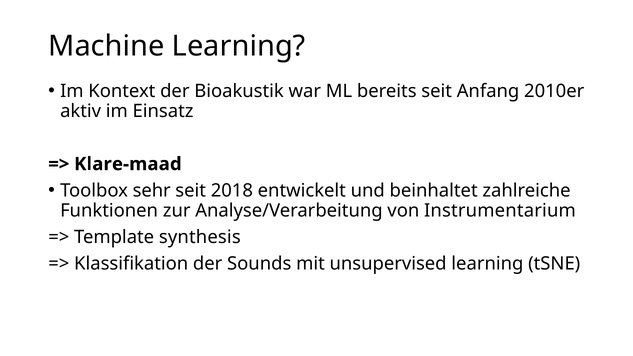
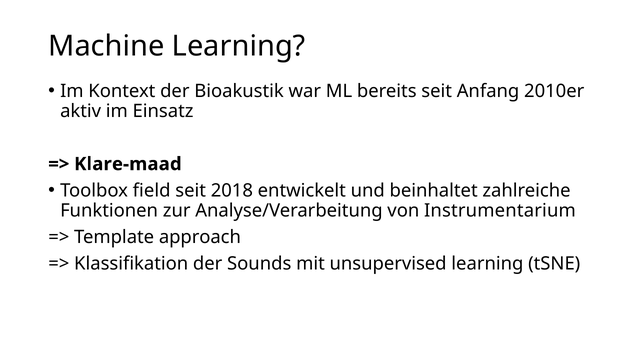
sehr: sehr -> field
synthesis: synthesis -> approach
